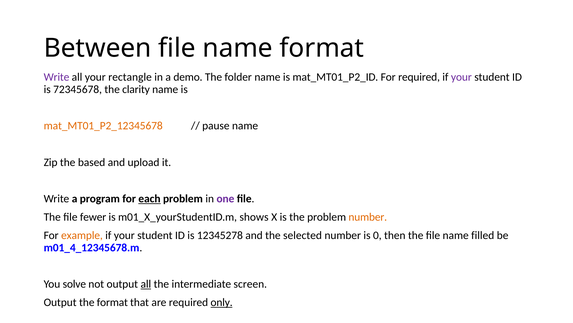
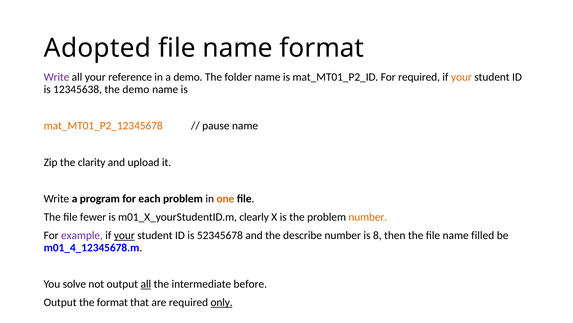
Between: Between -> Adopted
rectangle: rectangle -> reference
your at (461, 77) colour: purple -> orange
72345678: 72345678 -> 12345638
the clarity: clarity -> demo
based: based -> clarity
each underline: present -> none
one colour: purple -> orange
shows: shows -> clearly
example colour: orange -> purple
your at (124, 235) underline: none -> present
12345278: 12345278 -> 52345678
selected: selected -> describe
0: 0 -> 8
screen: screen -> before
